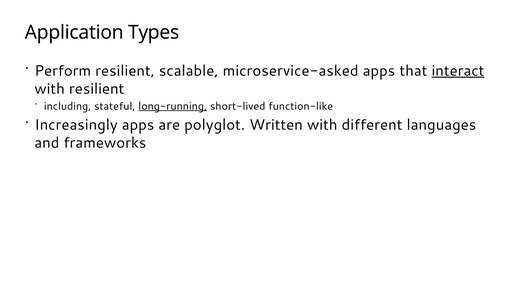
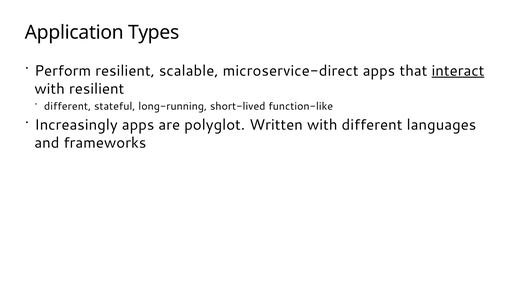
microservice-asked: microservice-asked -> microservice-direct
including at (68, 106): including -> different
long-running underline: present -> none
